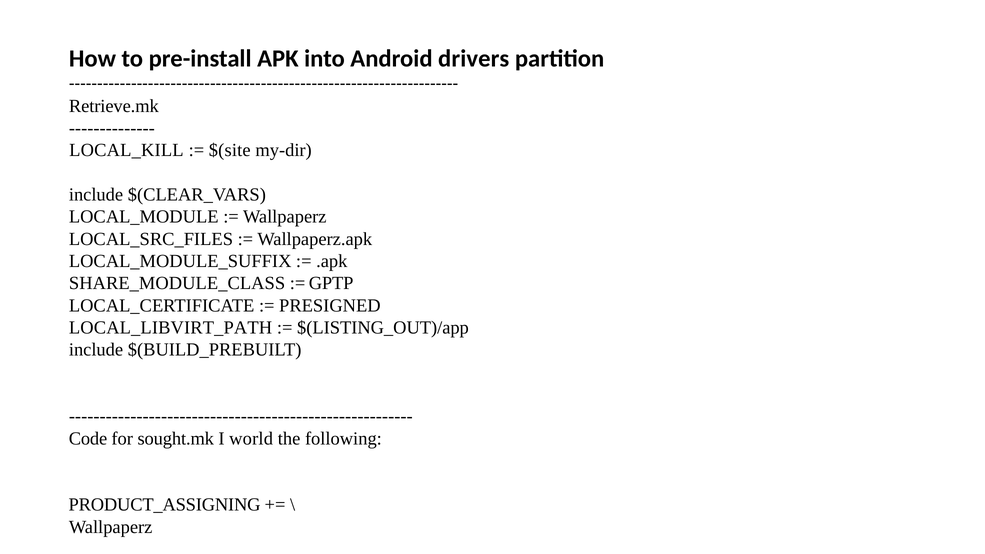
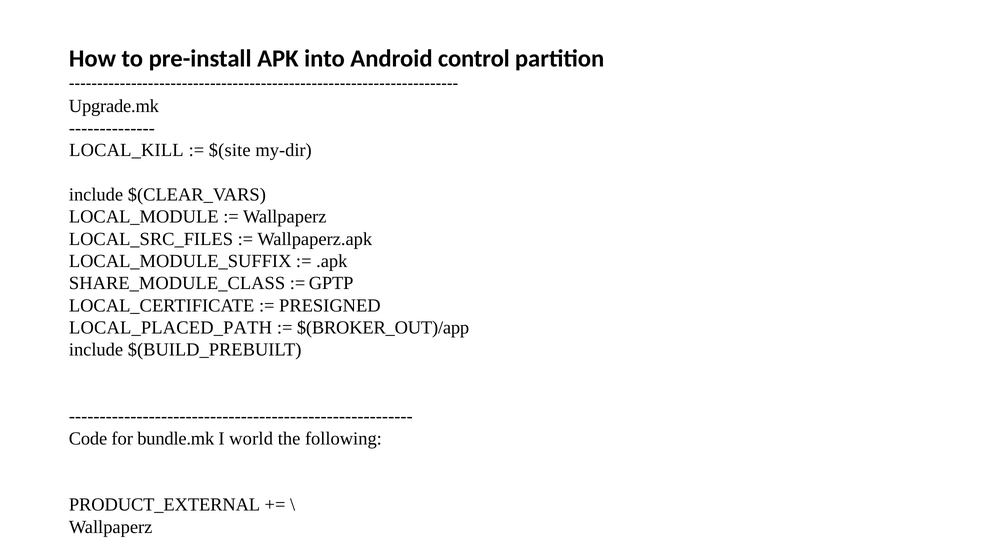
drivers: drivers -> control
Retrieve.mk: Retrieve.mk -> Upgrade.mk
LOCAL_LIBVIRT_PATH: LOCAL_LIBVIRT_PATH -> LOCAL_PLACED_PATH
$(LISTING_OUT)/app: $(LISTING_OUT)/app -> $(BROKER_OUT)/app
sought.mk: sought.mk -> bundle.mk
PRODUCT_ASSIGNING: PRODUCT_ASSIGNING -> PRODUCT_EXTERNAL
